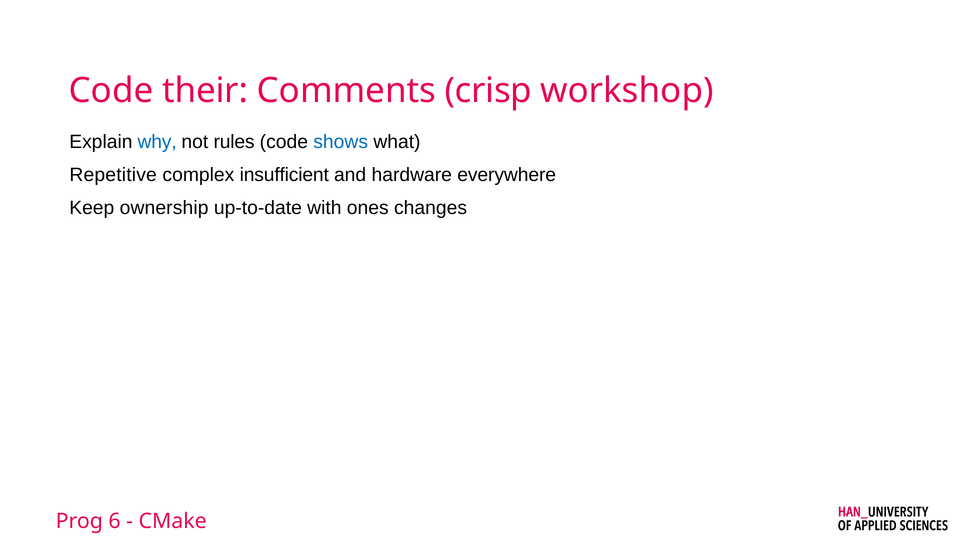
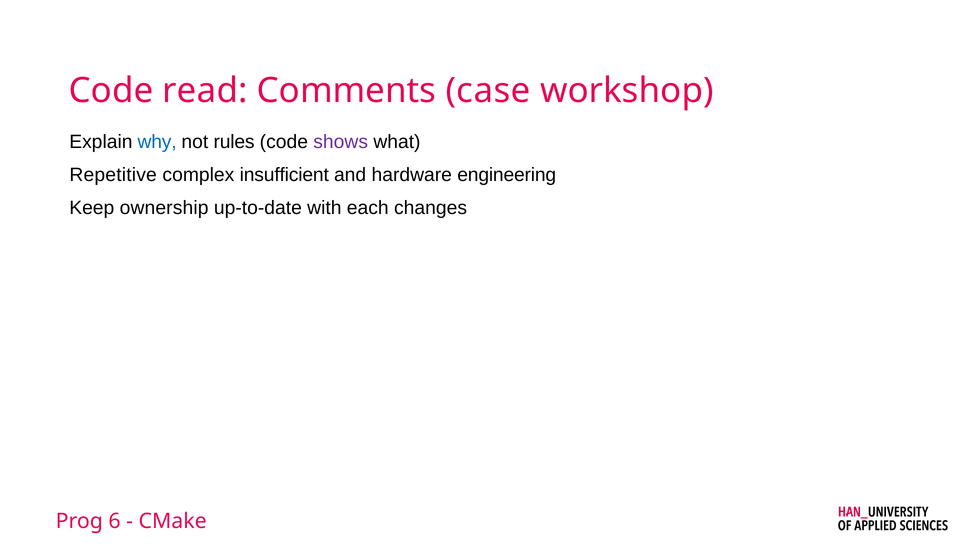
their: their -> read
crisp: crisp -> case
shows colour: blue -> purple
everywhere: everywhere -> engineering
ones: ones -> each
